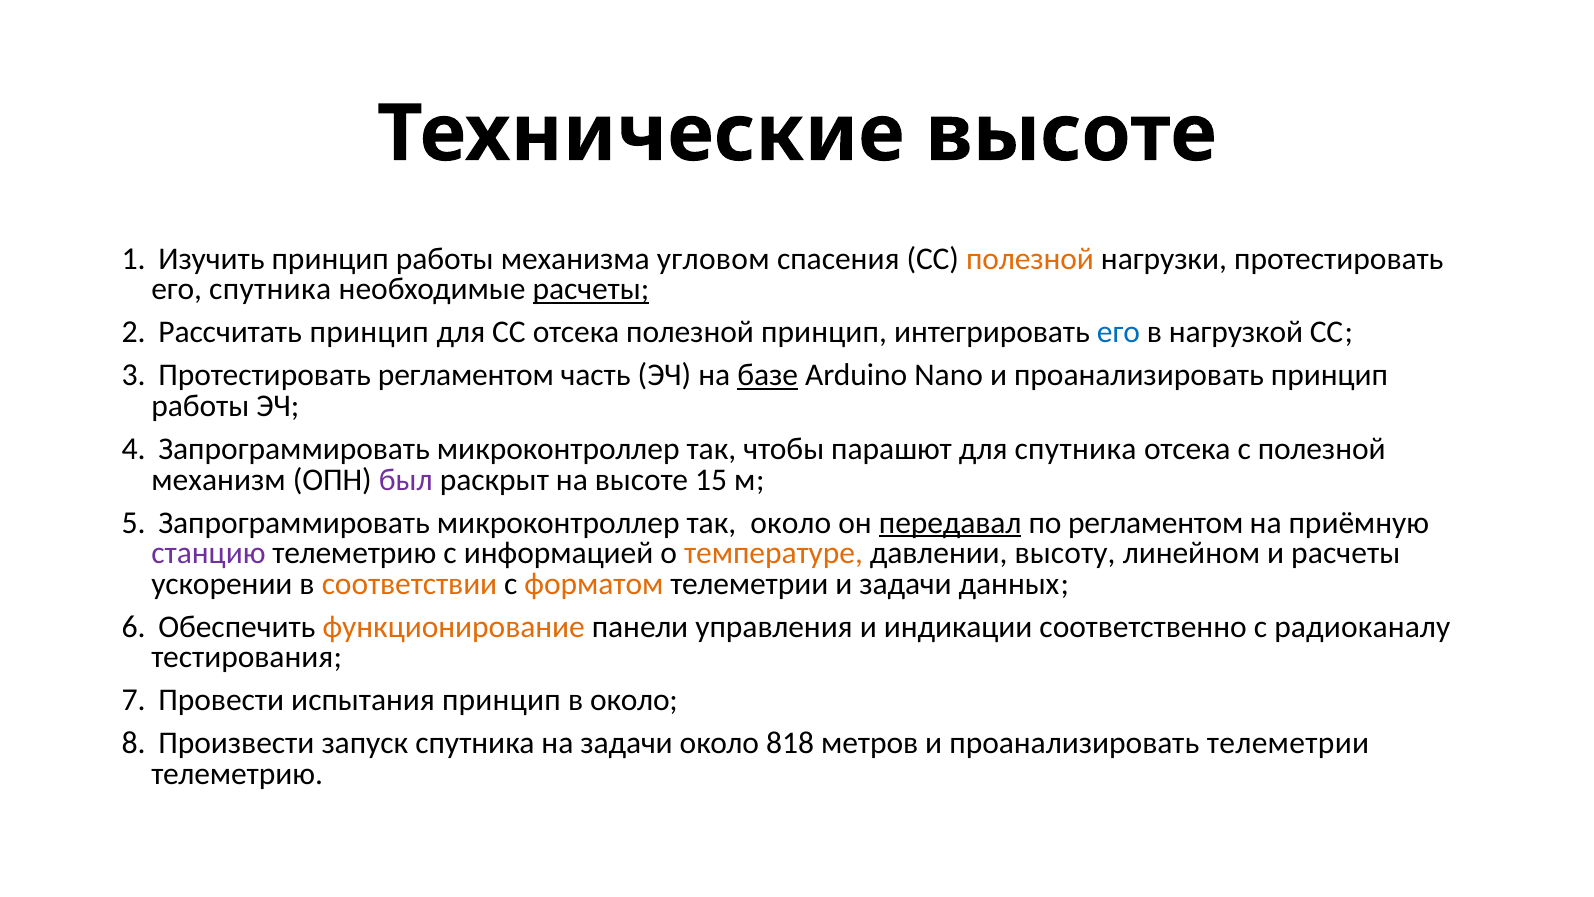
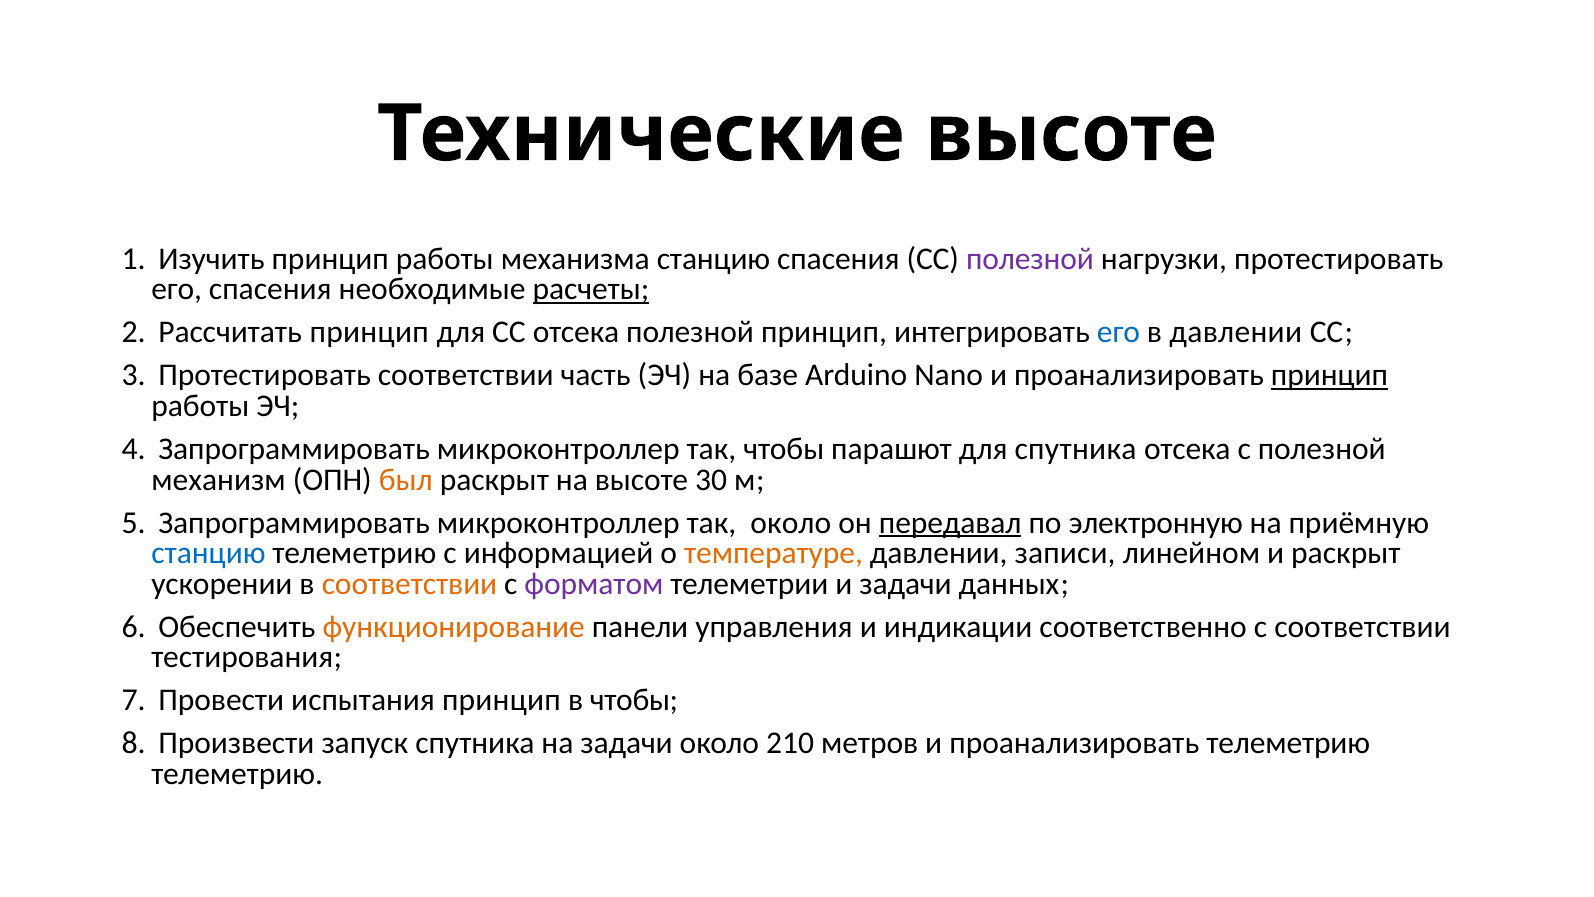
механизма угловом: угловом -> станцию
полезной at (1030, 259) colour: orange -> purple
его спутника: спутника -> спасения
в нагрузкой: нагрузкой -> давлении
Протестировать регламентом: регламентом -> соответствии
базе underline: present -> none
принцип at (1330, 375) underline: none -> present
был colour: purple -> orange
15: 15 -> 30
по регламентом: регламентом -> электронную
станцию at (208, 553) colour: purple -> blue
высоту: высоту -> записи
и расчеты: расчеты -> раскрыт
форматом colour: orange -> purple
с радиоканалу: радиоканалу -> соответствии
в около: около -> чтобы
818: 818 -> 210
проанализировать телеметрии: телеметрии -> телеметрию
